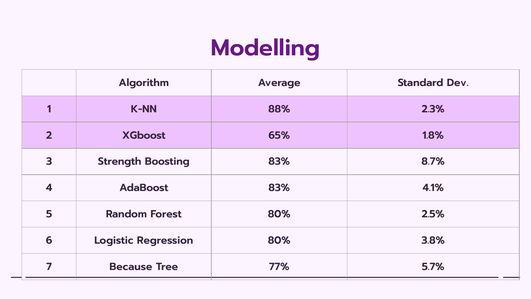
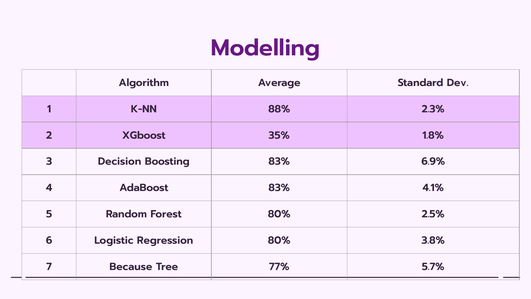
65%: 65% -> 35%
Strength: Strength -> Decision
8.7%: 8.7% -> 6.9%
